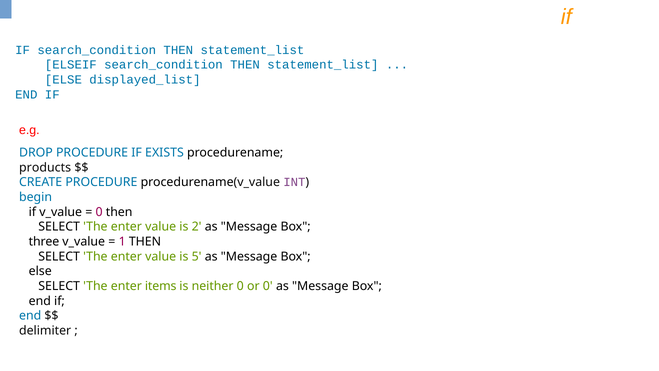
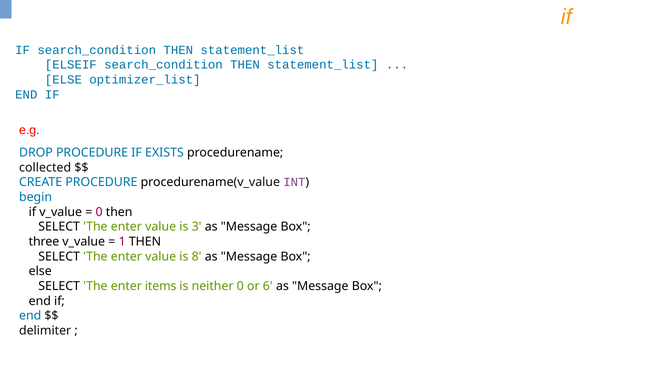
displayed_list: displayed_list -> optimizer_list
products: products -> collected
2: 2 -> 3
5: 5 -> 8
or 0: 0 -> 6
